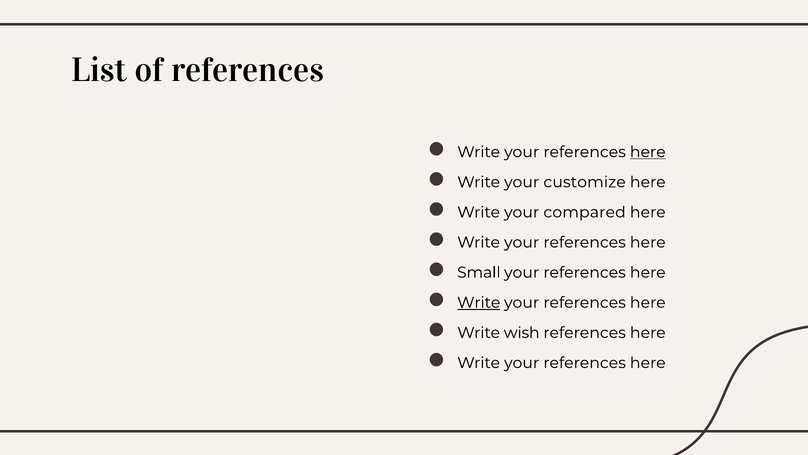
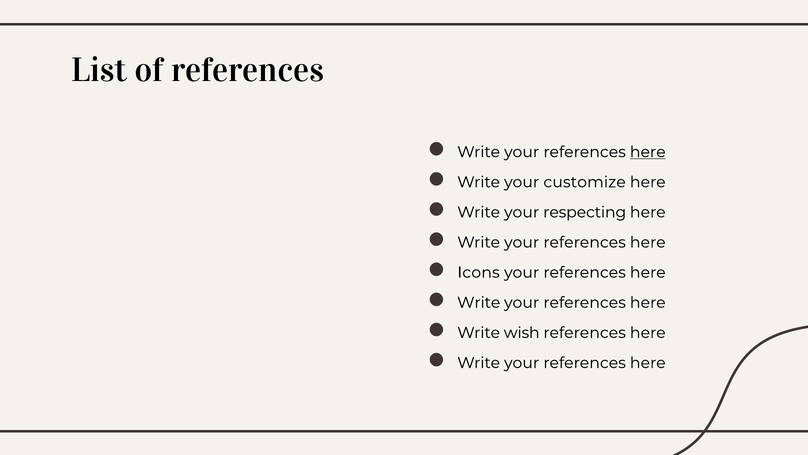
compared: compared -> respecting
Small: Small -> Icons
Write at (479, 302) underline: present -> none
